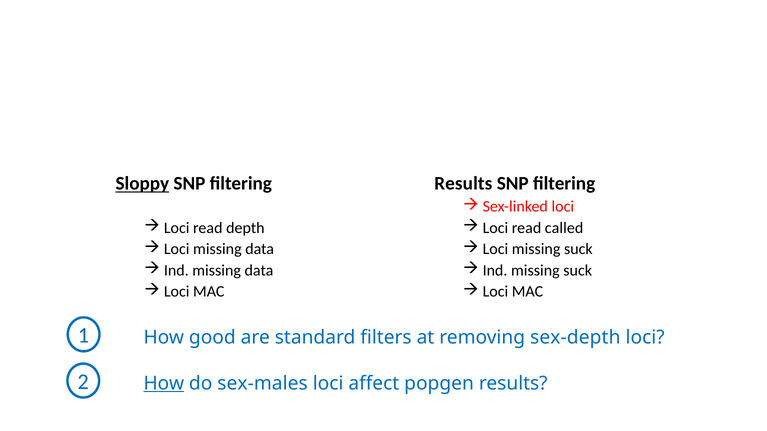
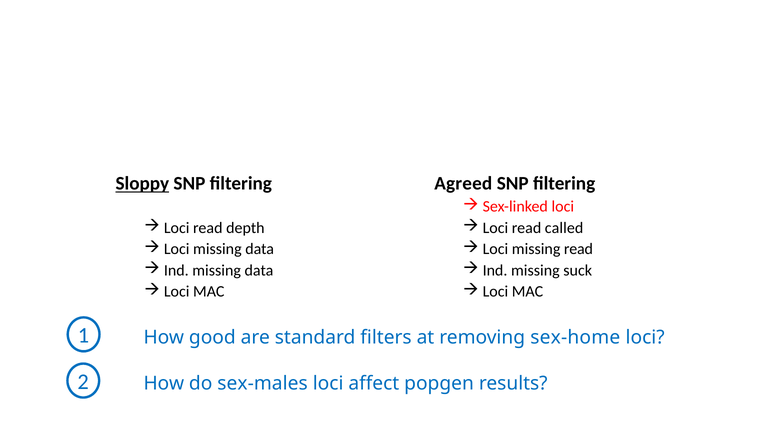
Results at (463, 184): Results -> Agreed
Loci missing suck: suck -> read
sex-depth: sex-depth -> sex-home
How at (164, 384) underline: present -> none
